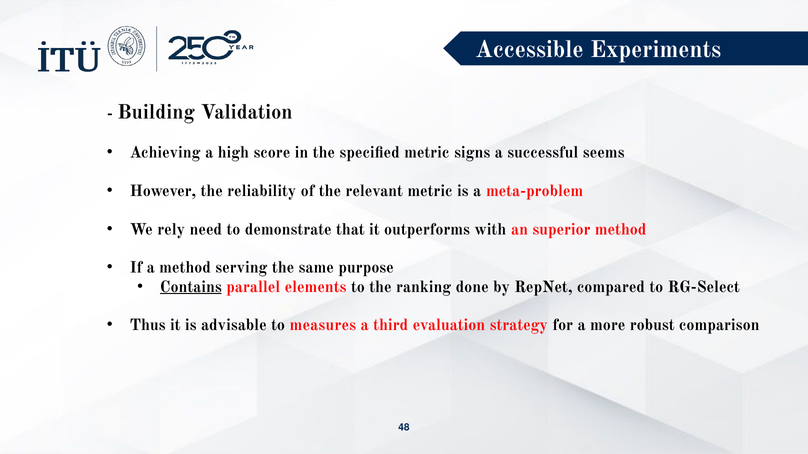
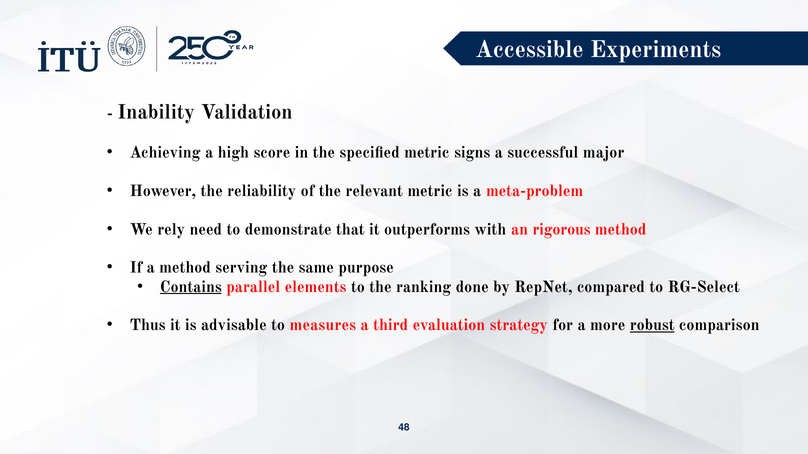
Building: Building -> Inability
seems: seems -> major
superior: superior -> rigorous
robust underline: none -> present
